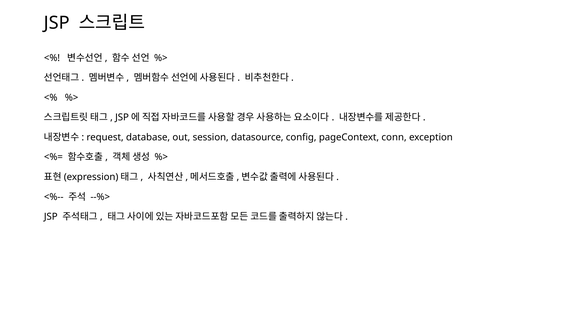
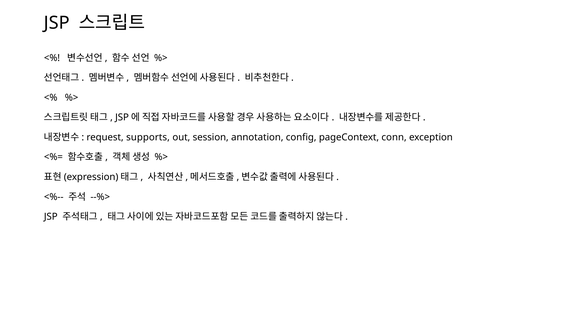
database: database -> supports
datasource: datasource -> annotation
